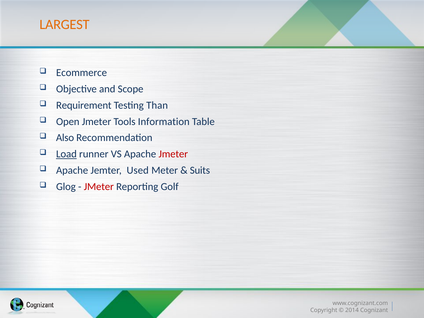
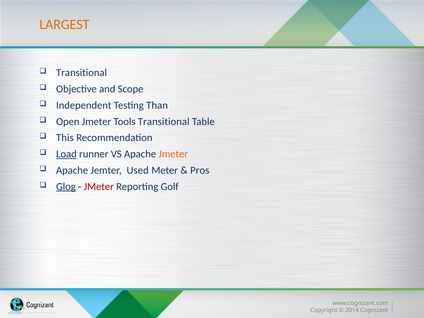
Ecommerce at (82, 73): Ecommerce -> Transitional
Requirement: Requirement -> Independent
Tools Information: Information -> Transitional
Also: Also -> This
Jmeter at (173, 154) colour: red -> orange
Suits: Suits -> Pros
Glog underline: none -> present
